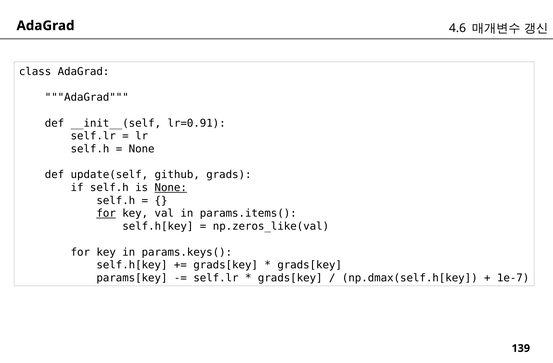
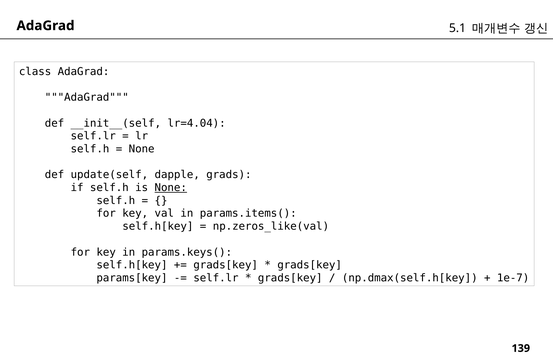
4.6: 4.6 -> 5.1
lr=0.91: lr=0.91 -> lr=4.04
github: github -> dapple
for at (106, 214) underline: present -> none
